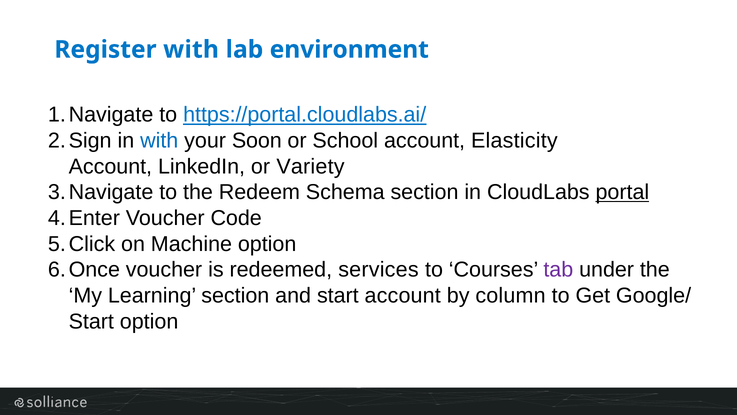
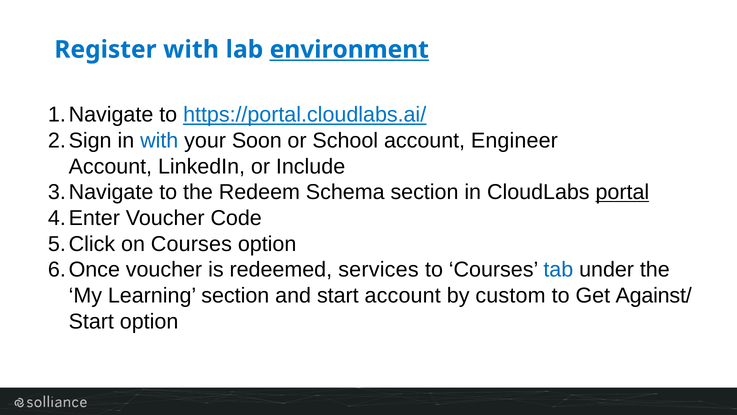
environment underline: none -> present
Elasticity: Elasticity -> Engineer
Variety: Variety -> Include
on Machine: Machine -> Courses
tab colour: purple -> blue
column: column -> custom
Google/: Google/ -> Against/
